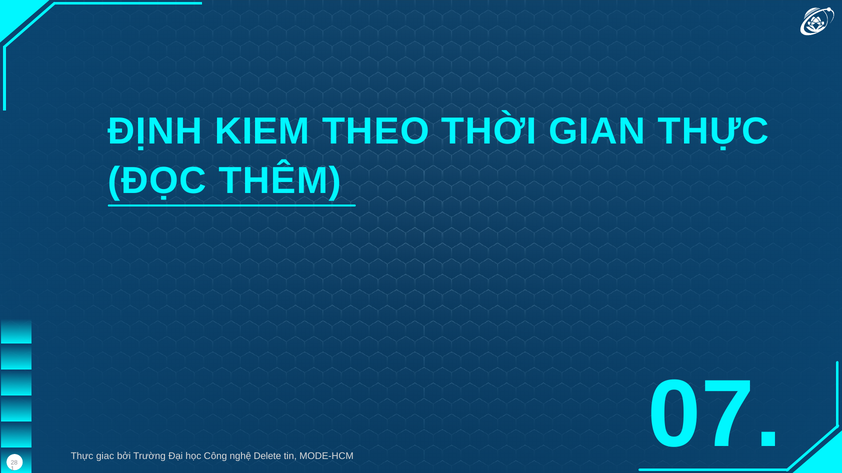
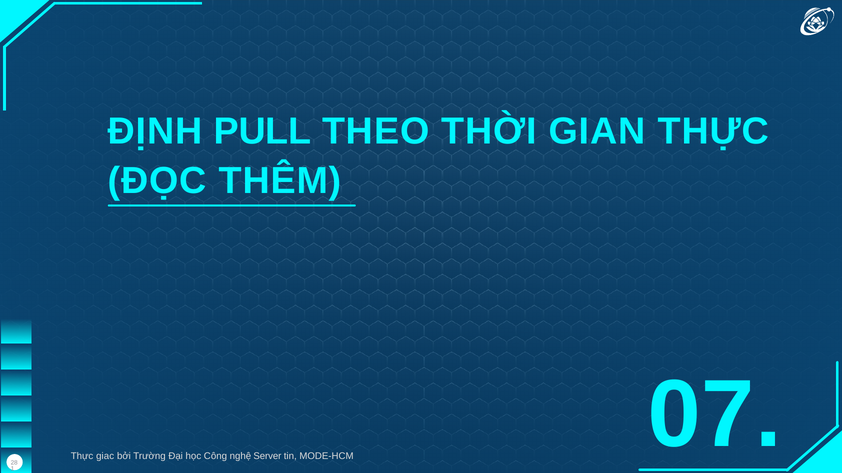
KIEM: KIEM -> PULL
Delete: Delete -> Server
